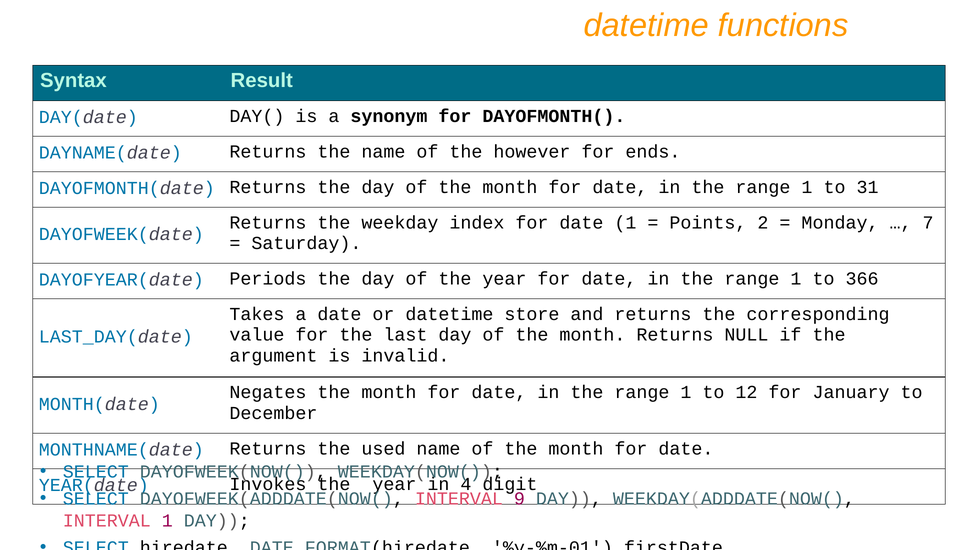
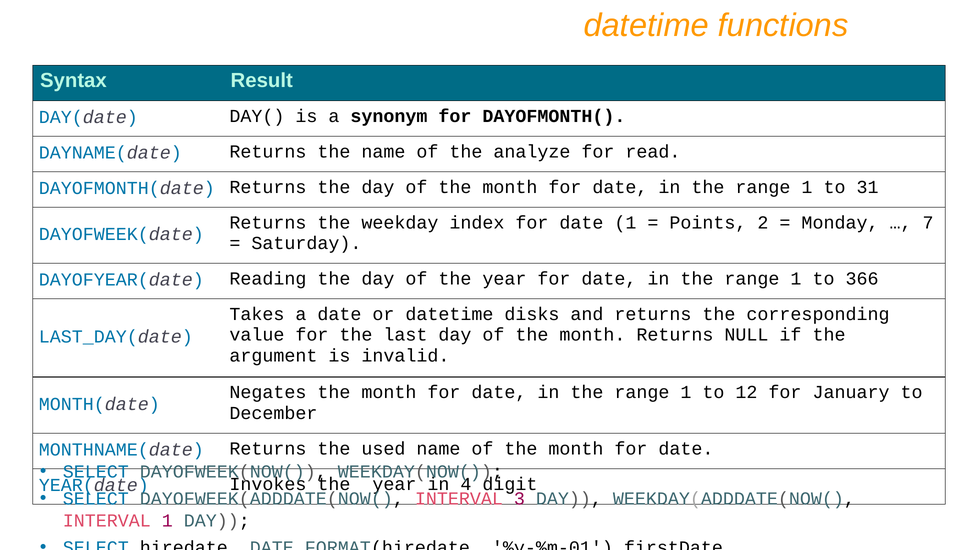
however: however -> analyze
ends: ends -> read
Periods: Periods -> Reading
store: store -> disks
9: 9 -> 3
